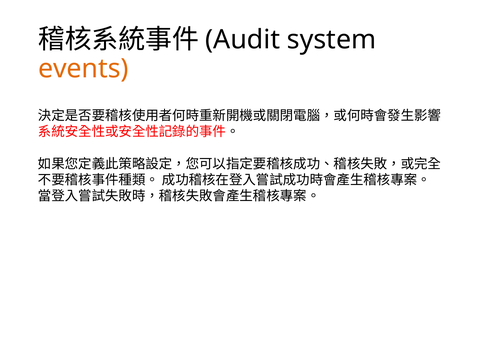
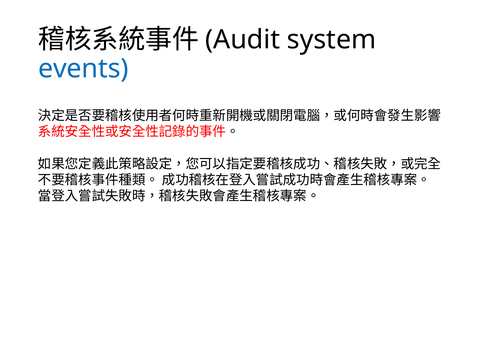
events colour: orange -> blue
